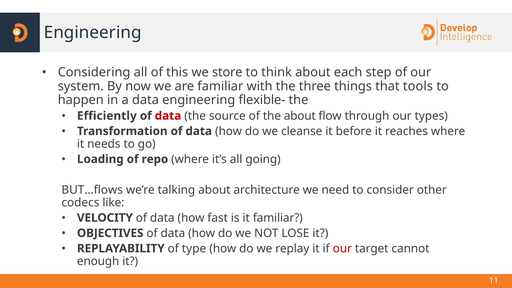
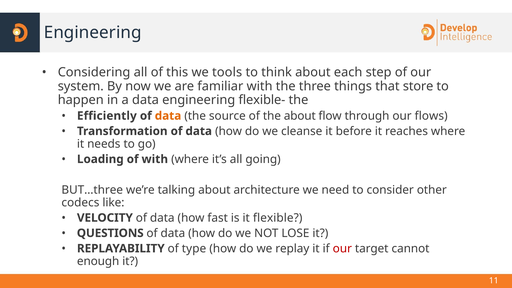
store: store -> tools
tools: tools -> store
data at (168, 116) colour: red -> orange
types: types -> flows
of repo: repo -> with
BUT…flows: BUT…flows -> BUT…three
it familiar: familiar -> flexible
OBJECTIVES: OBJECTIVES -> QUESTIONS
